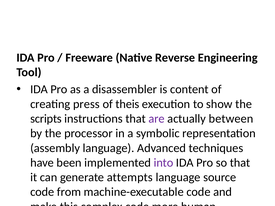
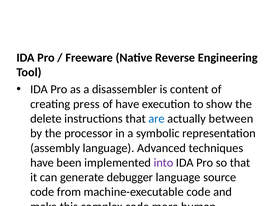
of theis: theis -> have
scripts: scripts -> delete
are colour: purple -> blue
attempts: attempts -> debugger
